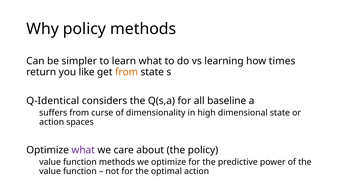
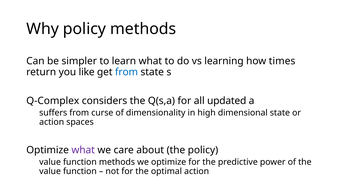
from at (127, 72) colour: orange -> blue
Q-Identical: Q-Identical -> Q-Complex
baseline: baseline -> updated
